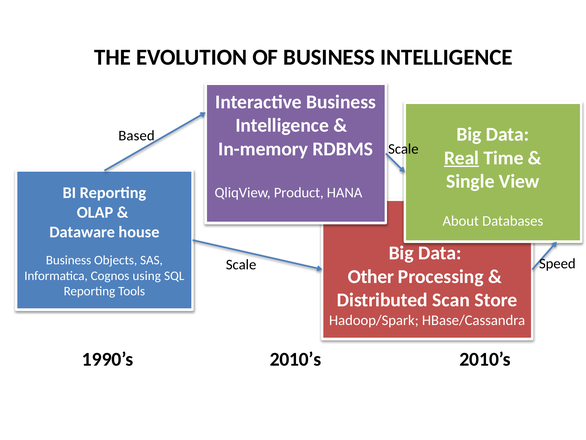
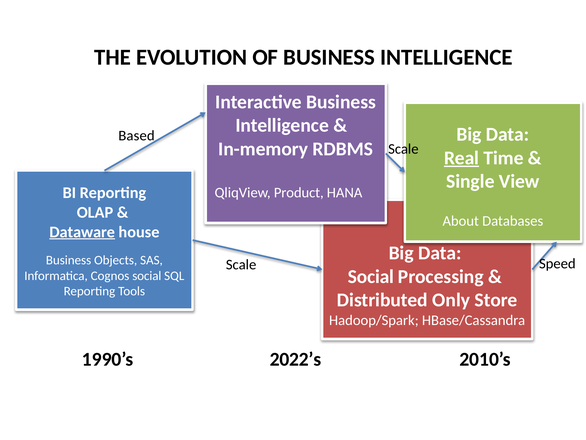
Dataware underline: none -> present
Other at (371, 276): Other -> Social
Cognos using: using -> social
Scan: Scan -> Only
1990’s 2010’s: 2010’s -> 2022’s
